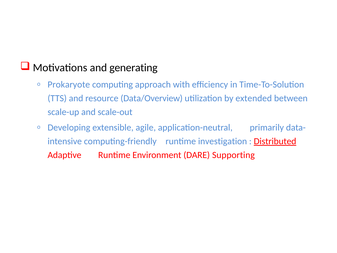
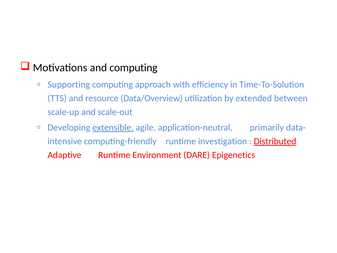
and generating: generating -> computing
Prokaryote: Prokaryote -> Supporting
extensible underline: none -> present
Supporting: Supporting -> Epigenetics
